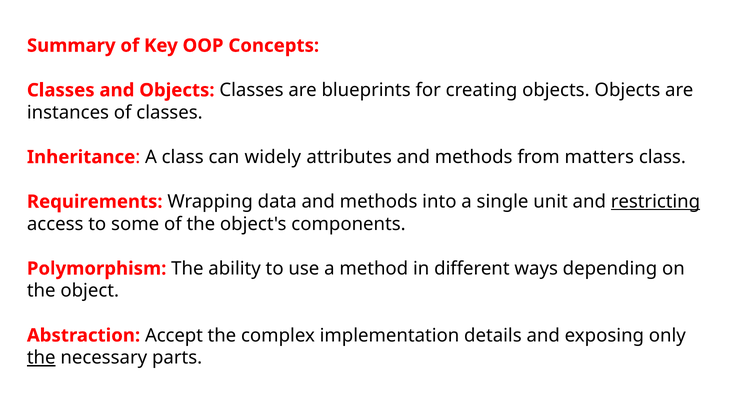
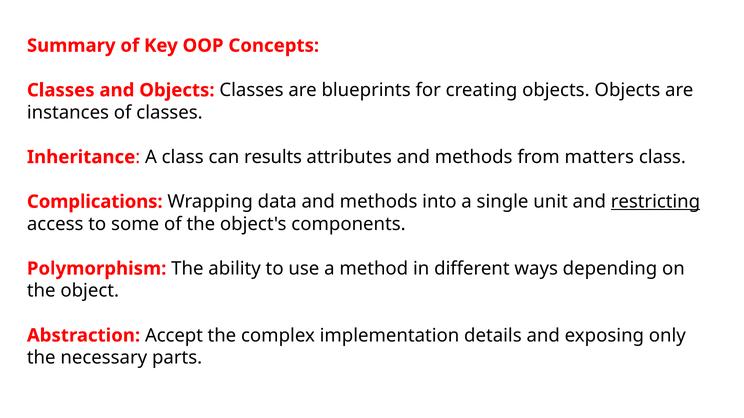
widely: widely -> results
Requirements: Requirements -> Complications
the at (41, 358) underline: present -> none
